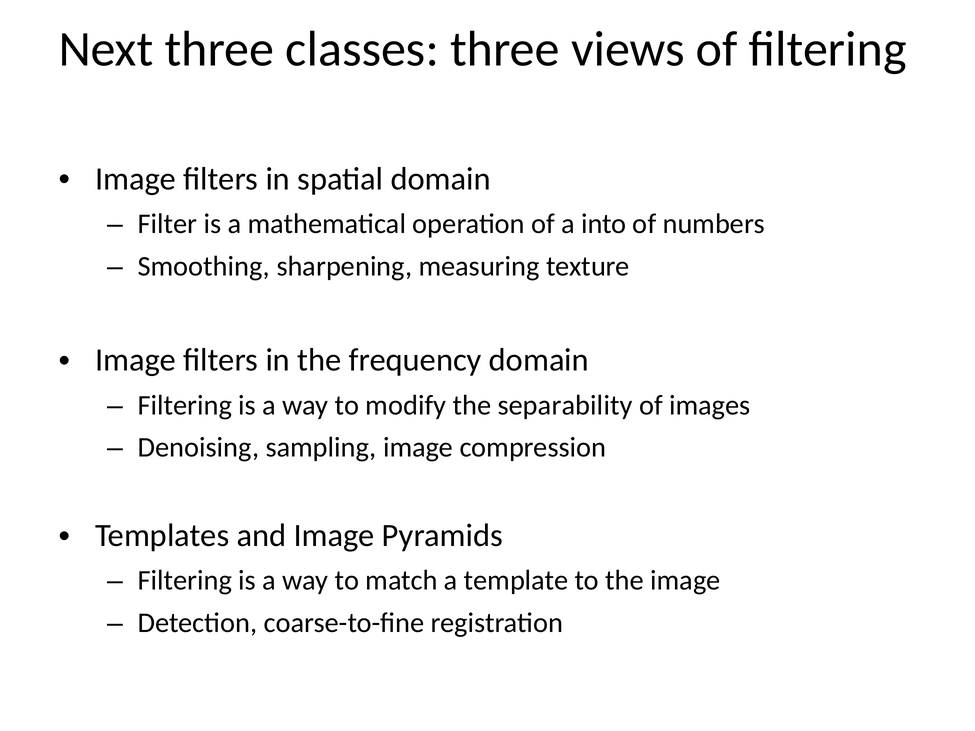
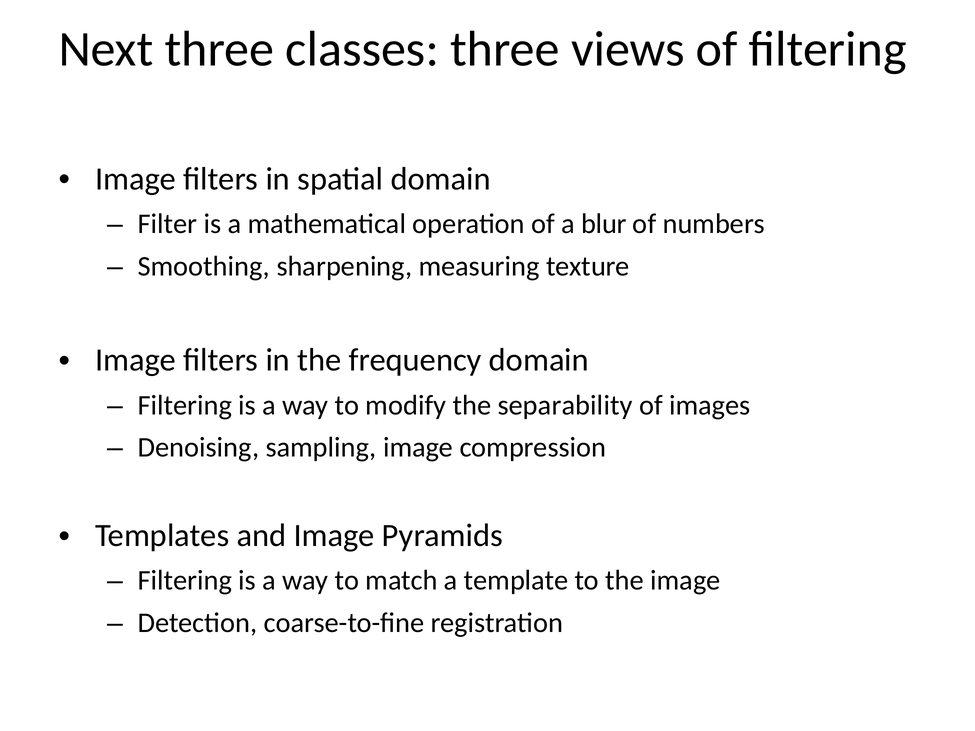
into: into -> blur
